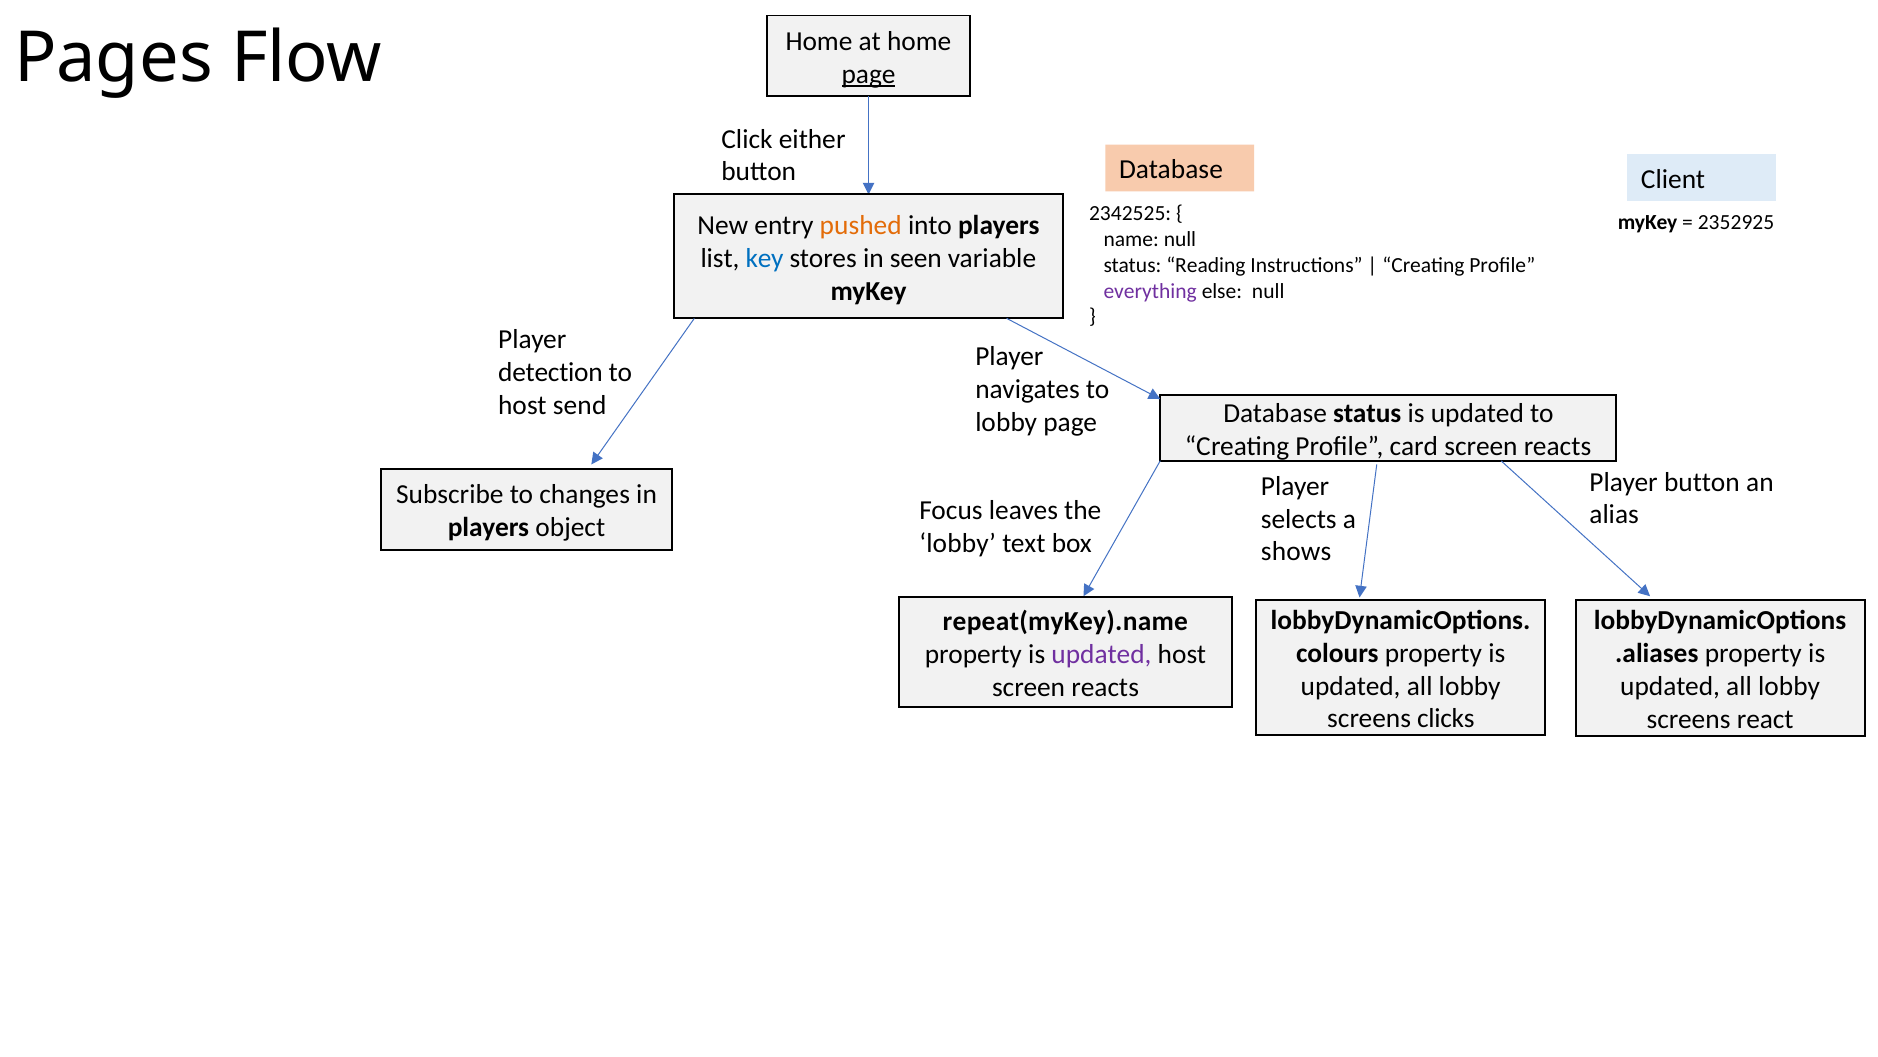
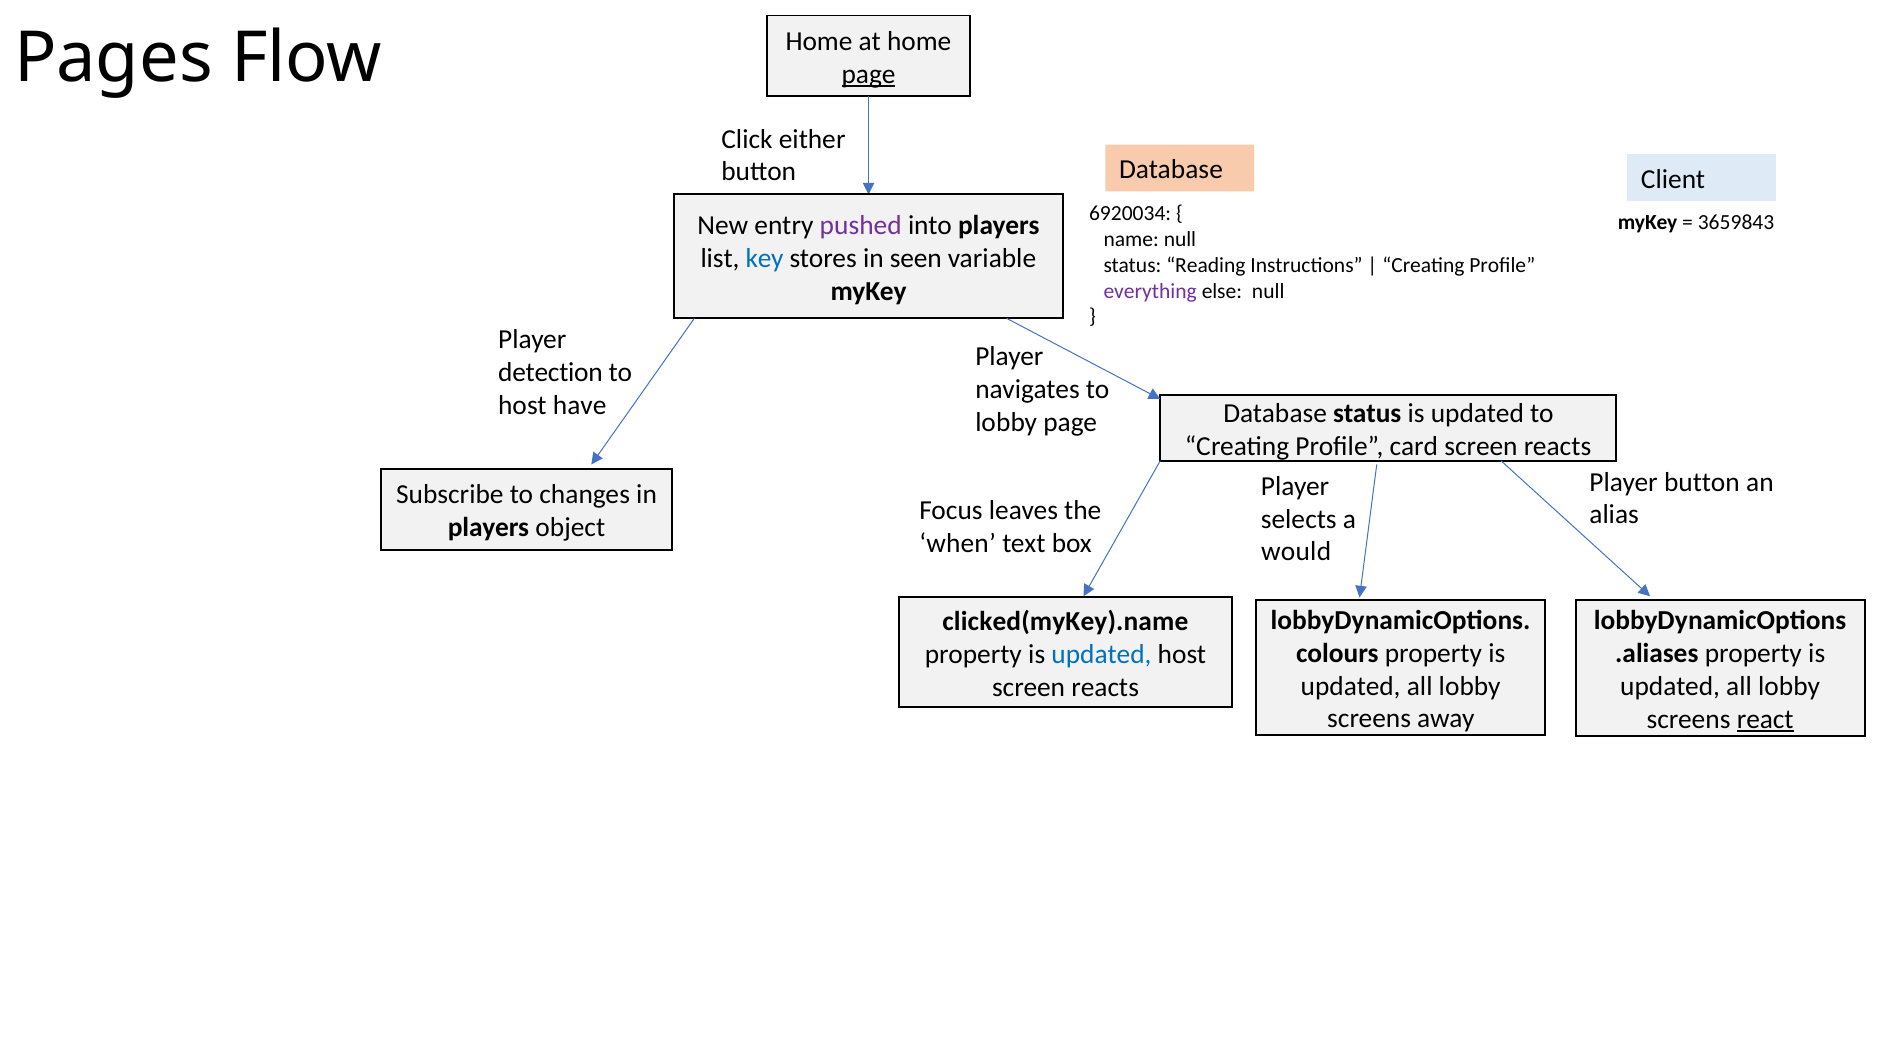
2342525: 2342525 -> 6920034
2352925: 2352925 -> 3659843
pushed colour: orange -> purple
send: send -> have
lobby at (958, 543): lobby -> when
shows: shows -> would
repeat(myKey).name: repeat(myKey).name -> clicked(myKey).name
updated at (1101, 654) colour: purple -> blue
clicks: clicks -> away
react underline: none -> present
